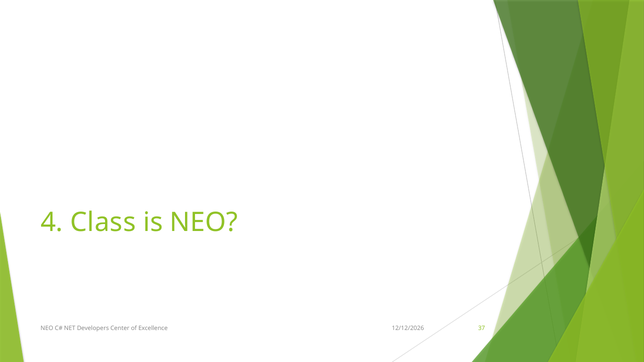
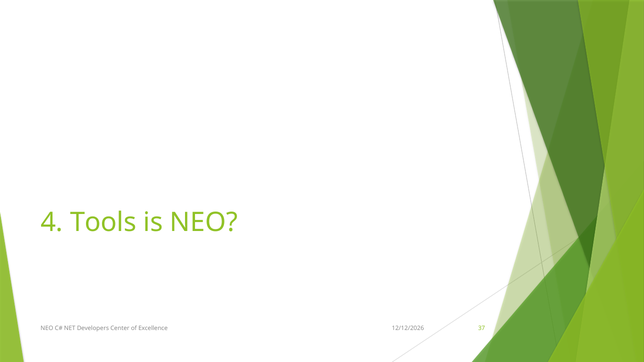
Class: Class -> Tools
